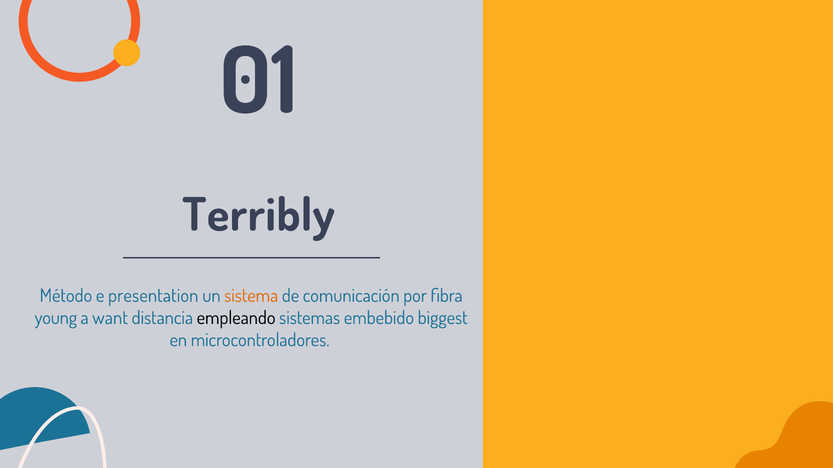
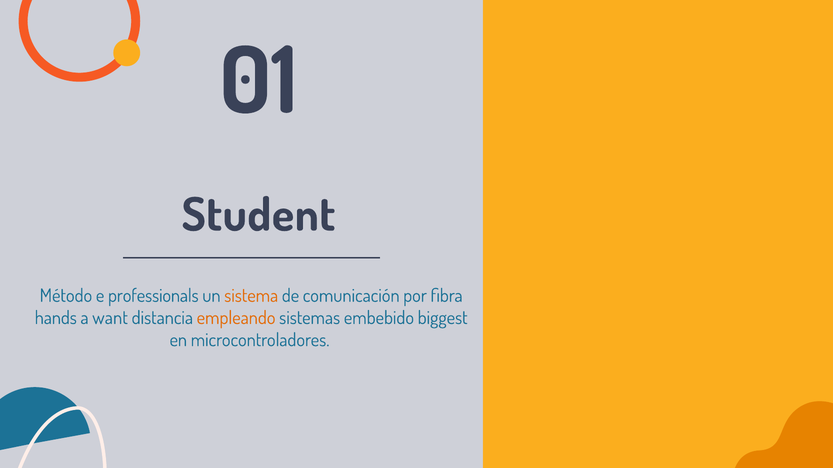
Terribly: Terribly -> Student
presentation: presentation -> professionals
young: young -> hands
empleando colour: black -> orange
